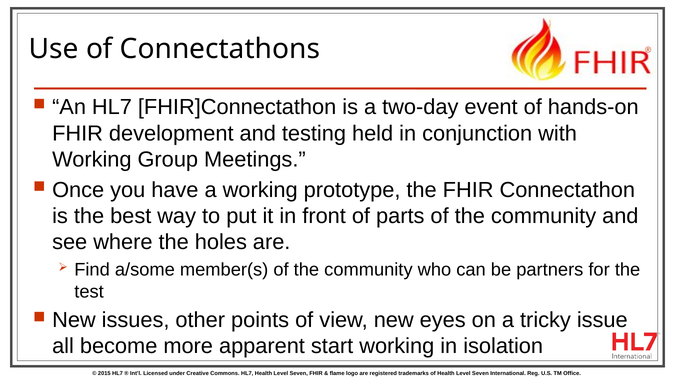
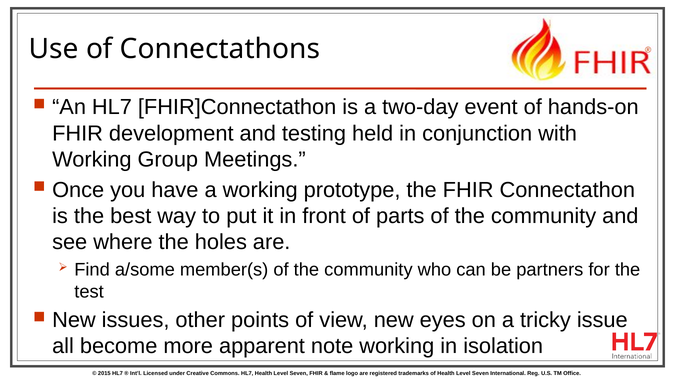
start: start -> note
